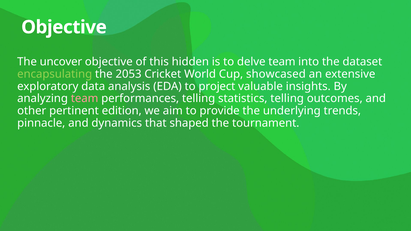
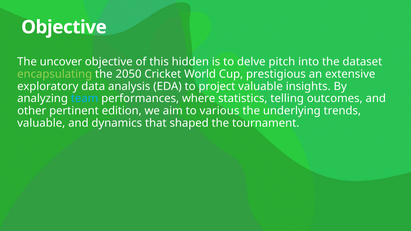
delve team: team -> pitch
2053: 2053 -> 2050
showcased: showcased -> prestigious
team at (85, 99) colour: pink -> light blue
performances telling: telling -> where
provide: provide -> various
pinnacle at (41, 123): pinnacle -> valuable
